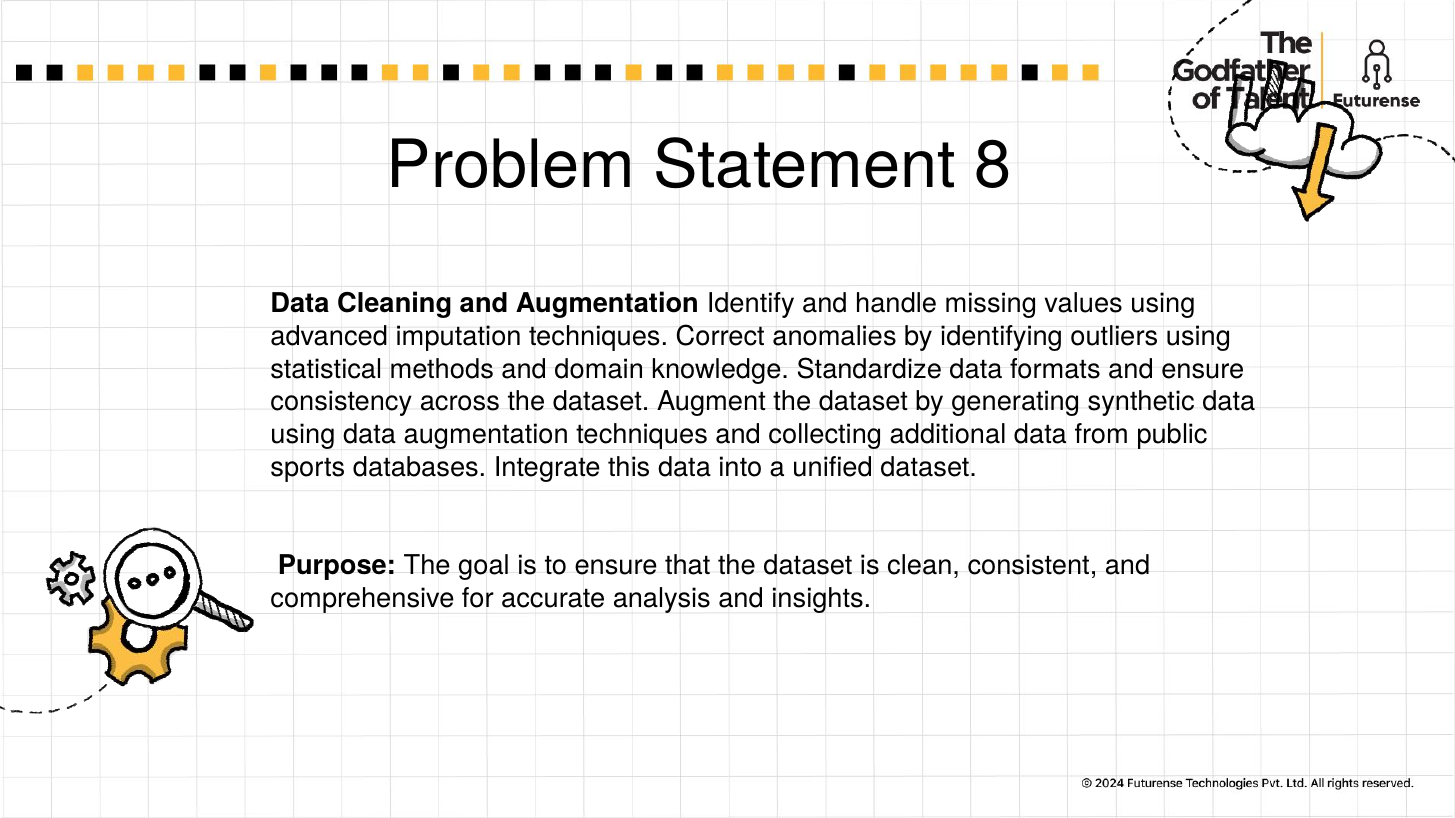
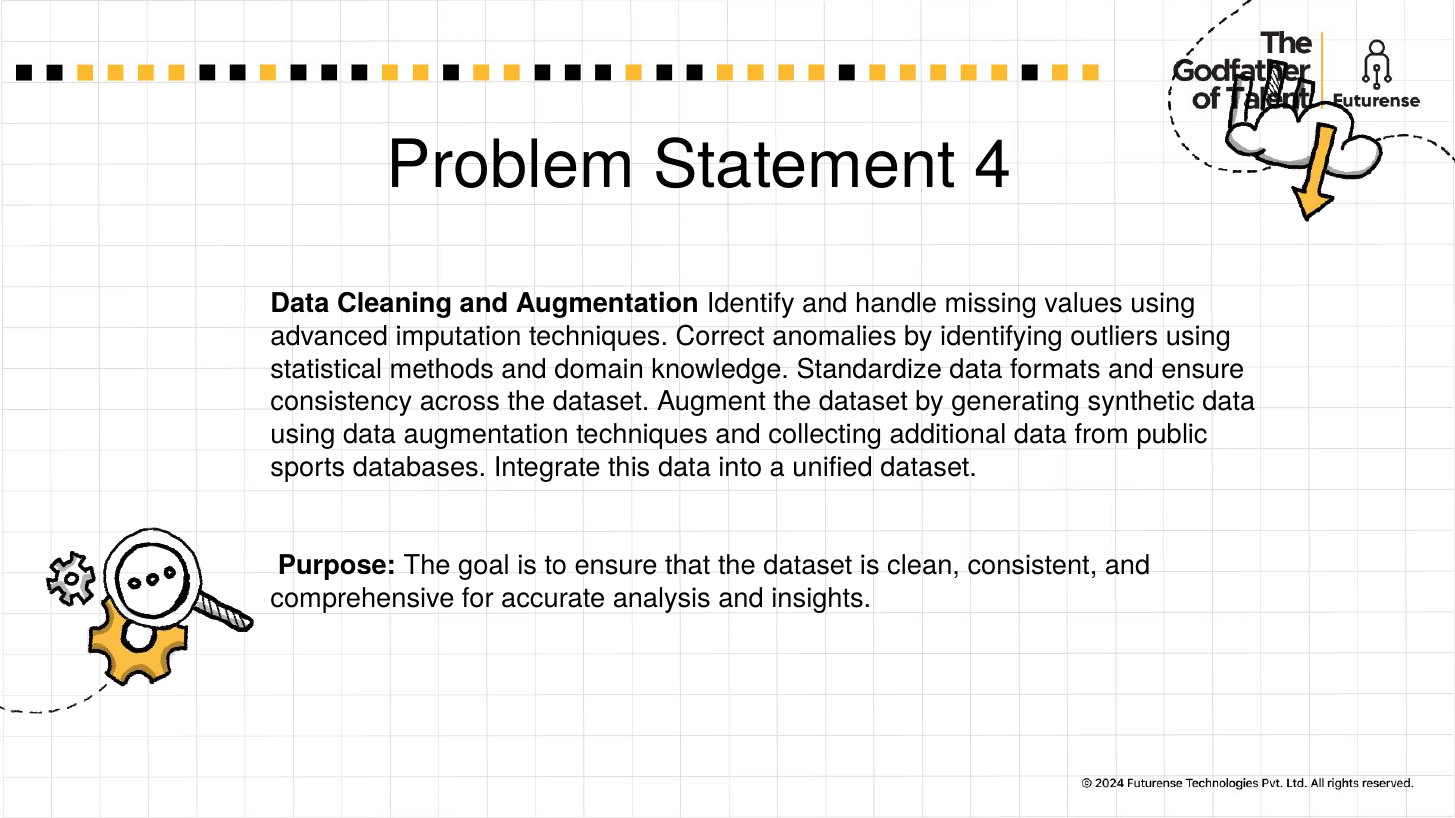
8: 8 -> 4
